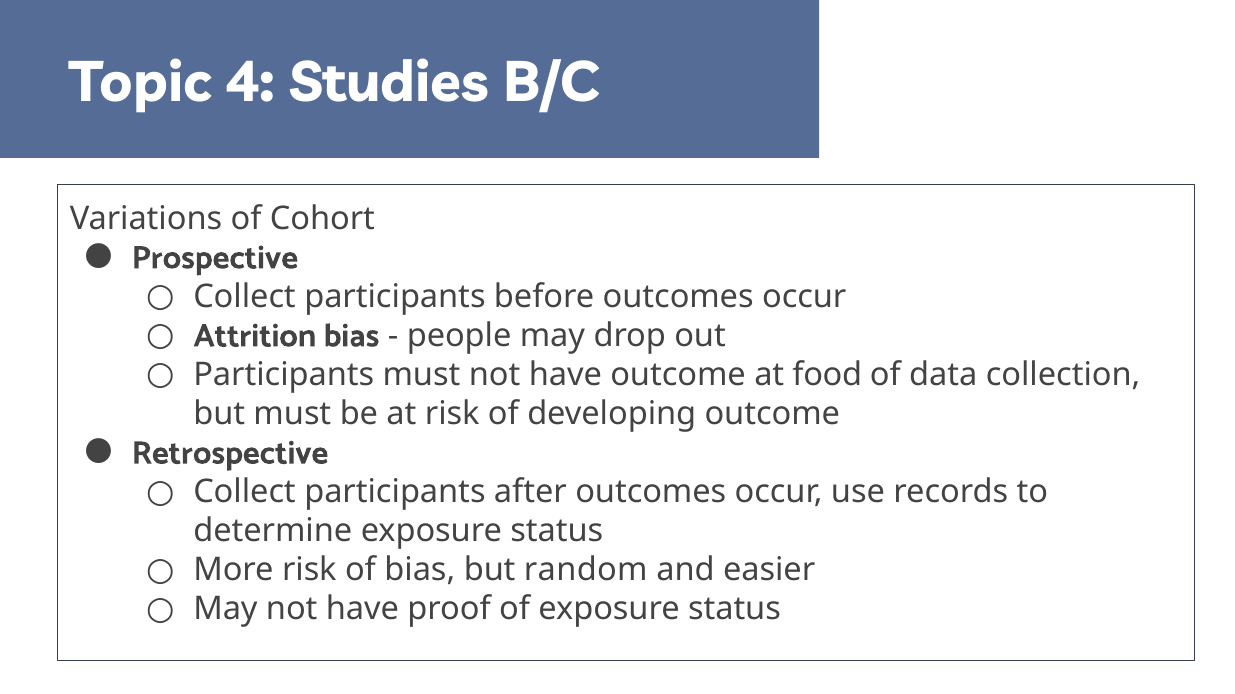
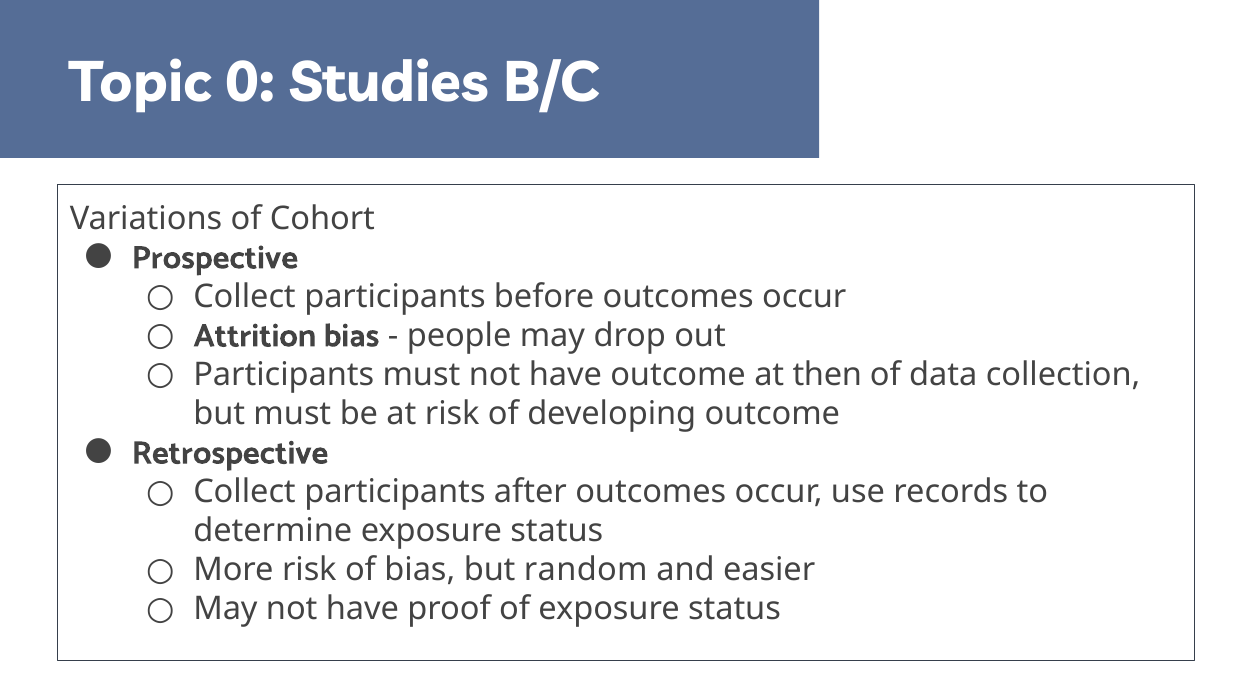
4: 4 -> 0
food: food -> then
